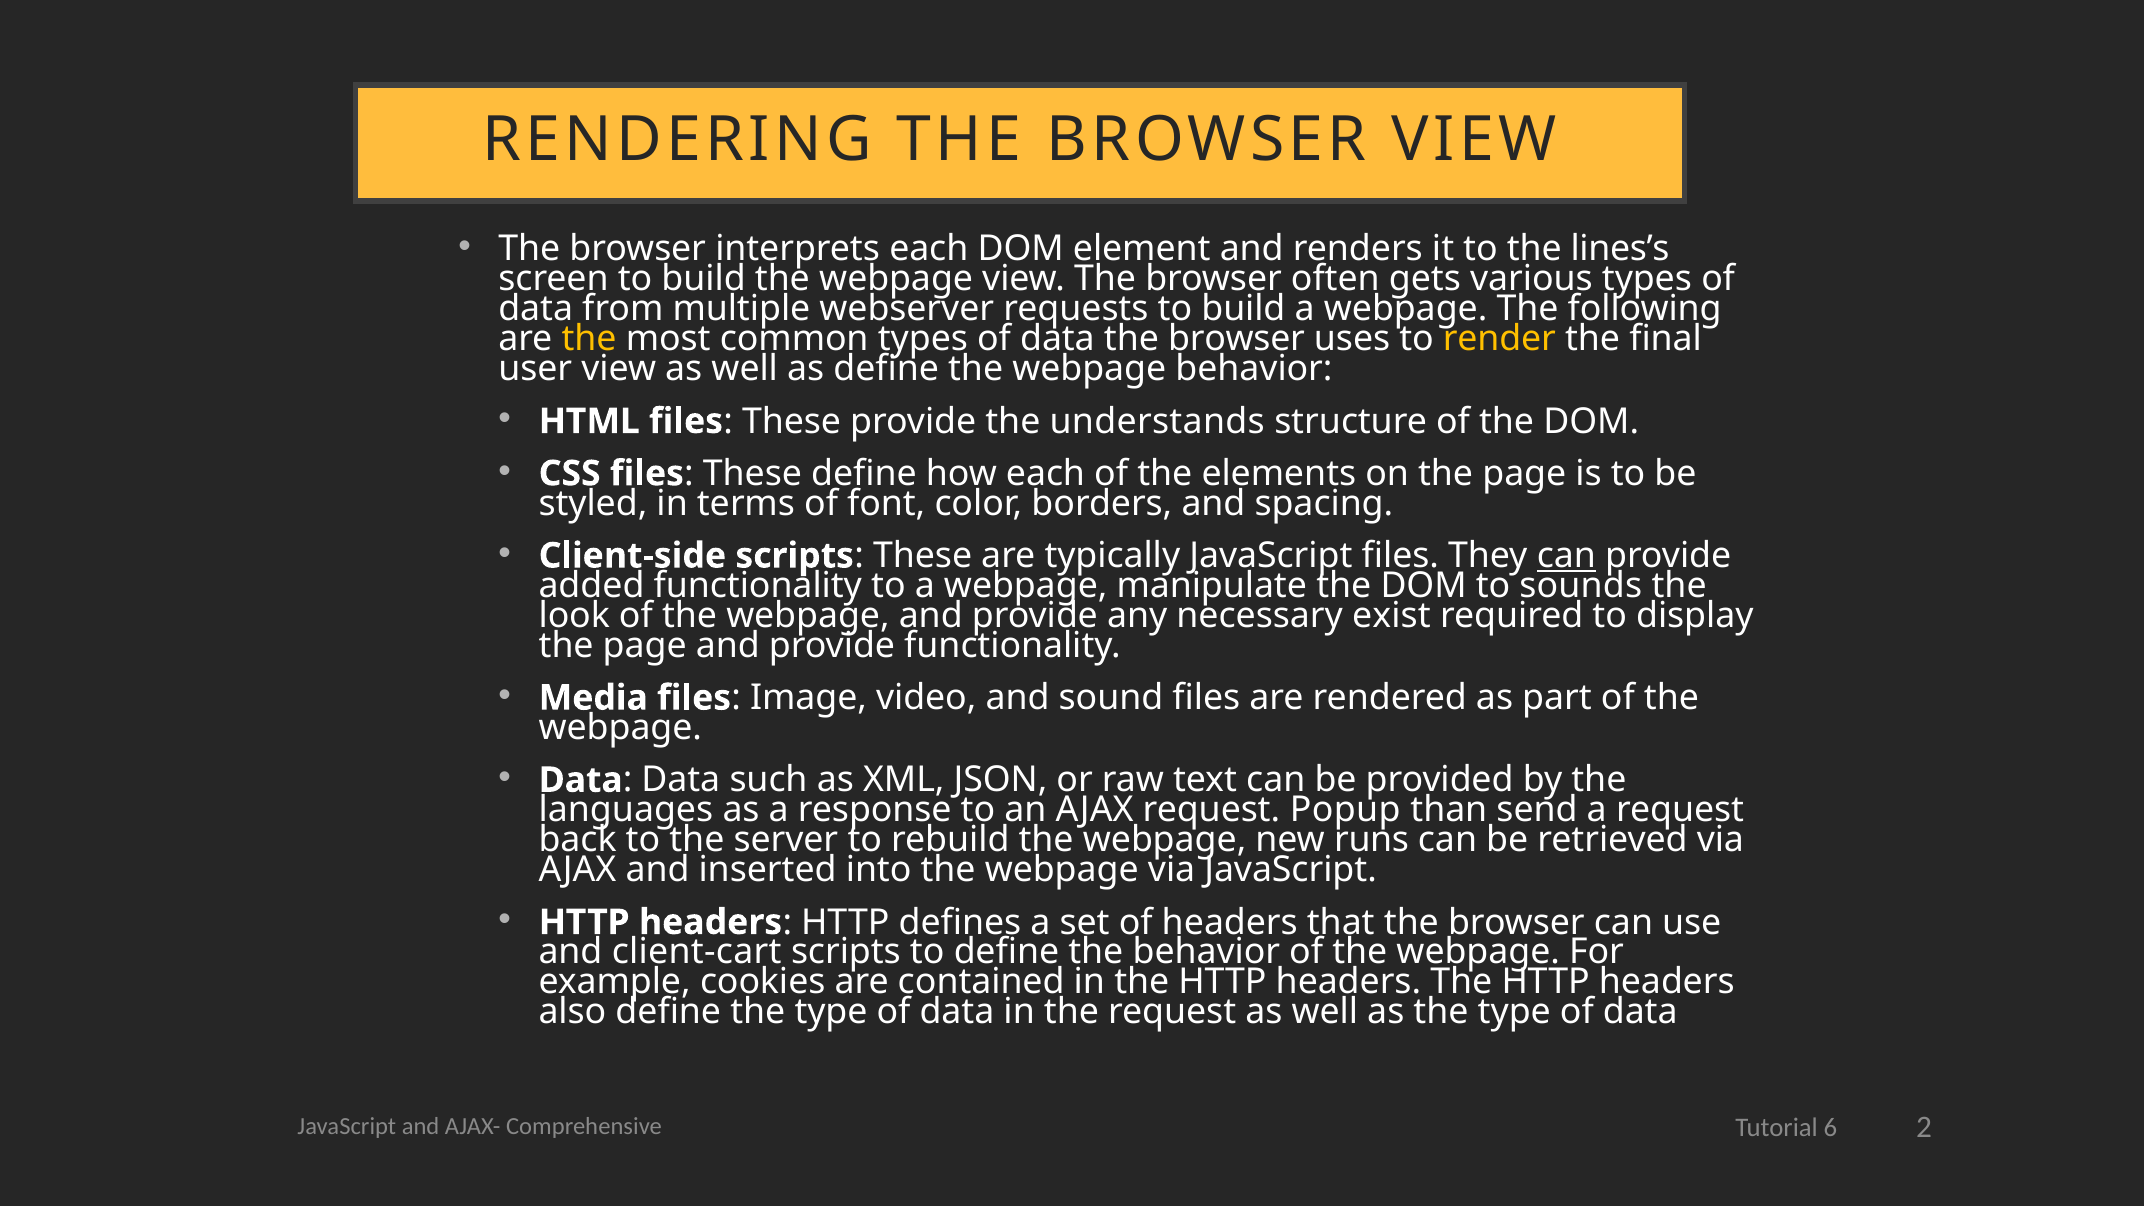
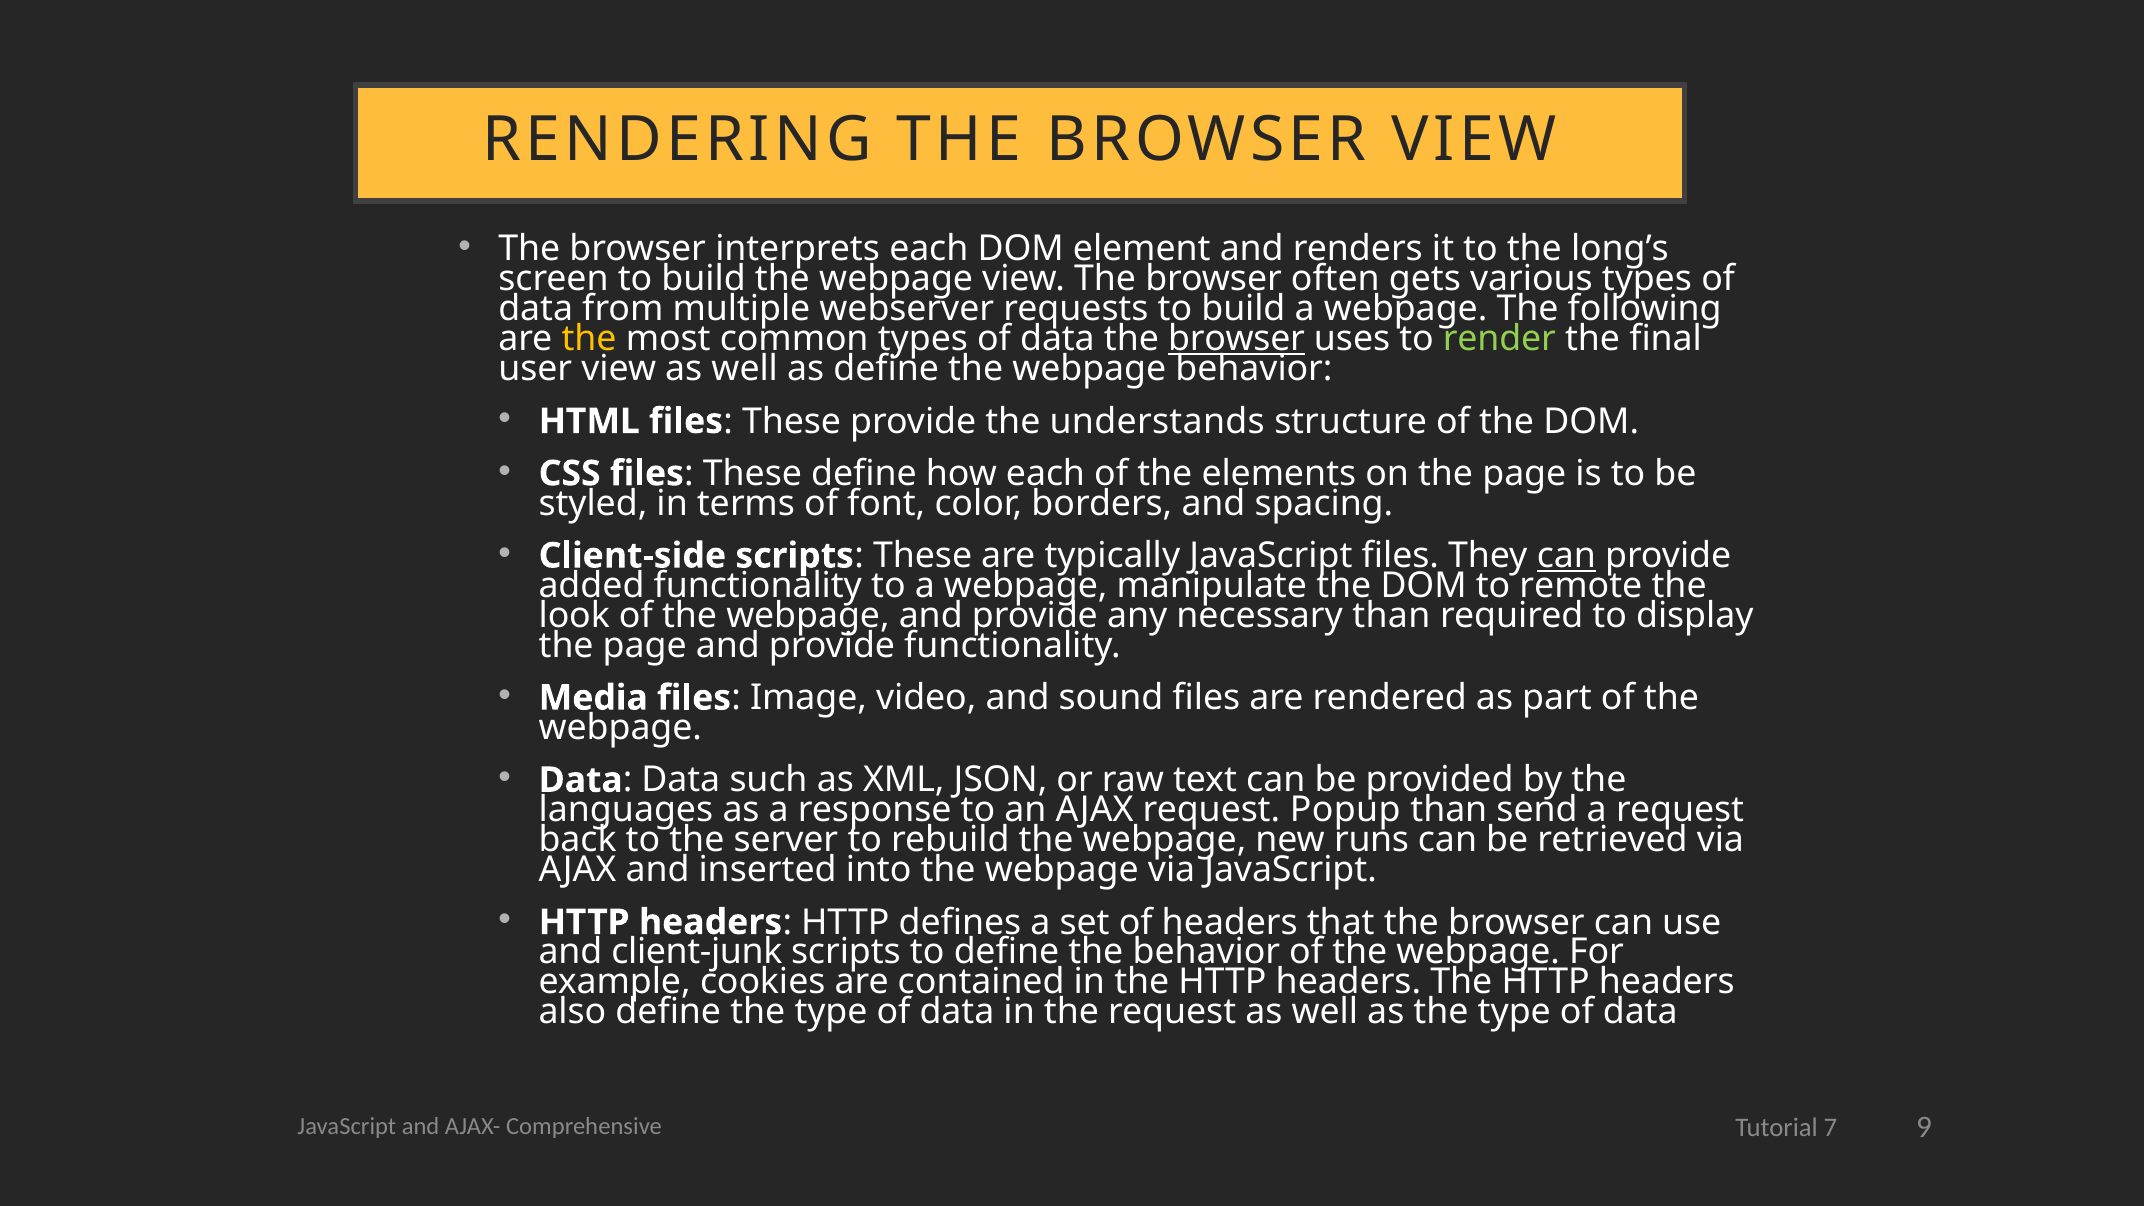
lines’s: lines’s -> long’s
browser at (1237, 339) underline: none -> present
render colour: yellow -> light green
sounds: sounds -> remote
necessary exist: exist -> than
client-cart: client-cart -> client-junk
6: 6 -> 7
2: 2 -> 9
